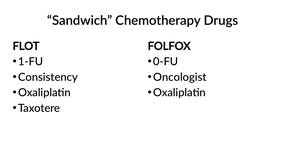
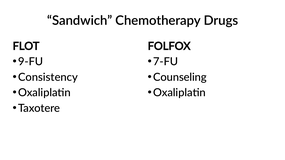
1-FU: 1-FU -> 9-FU
0-FU: 0-FU -> 7-FU
Oncologist: Oncologist -> Counseling
